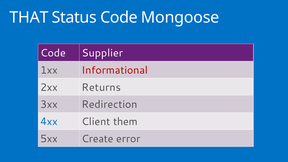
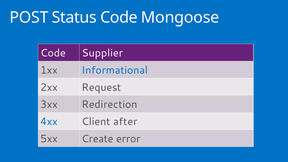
THAT: THAT -> POST
Informational colour: red -> blue
Returns: Returns -> Request
them: them -> after
